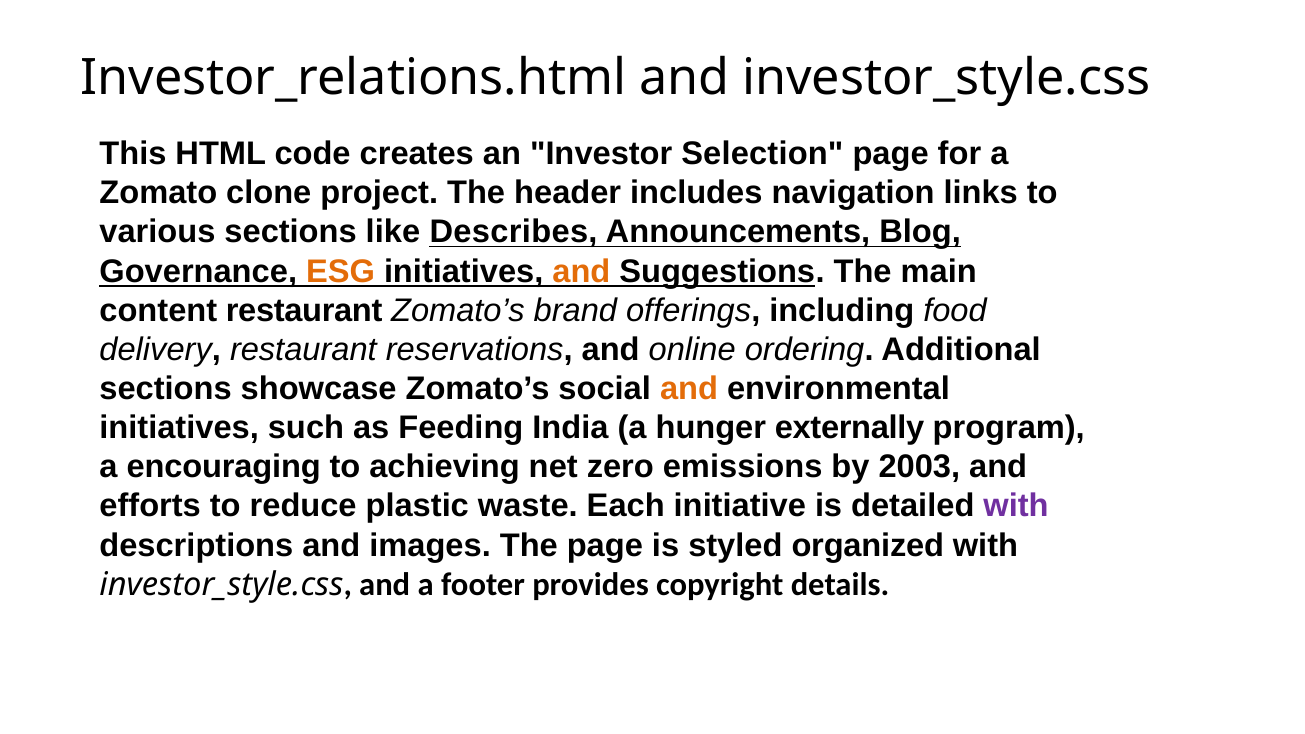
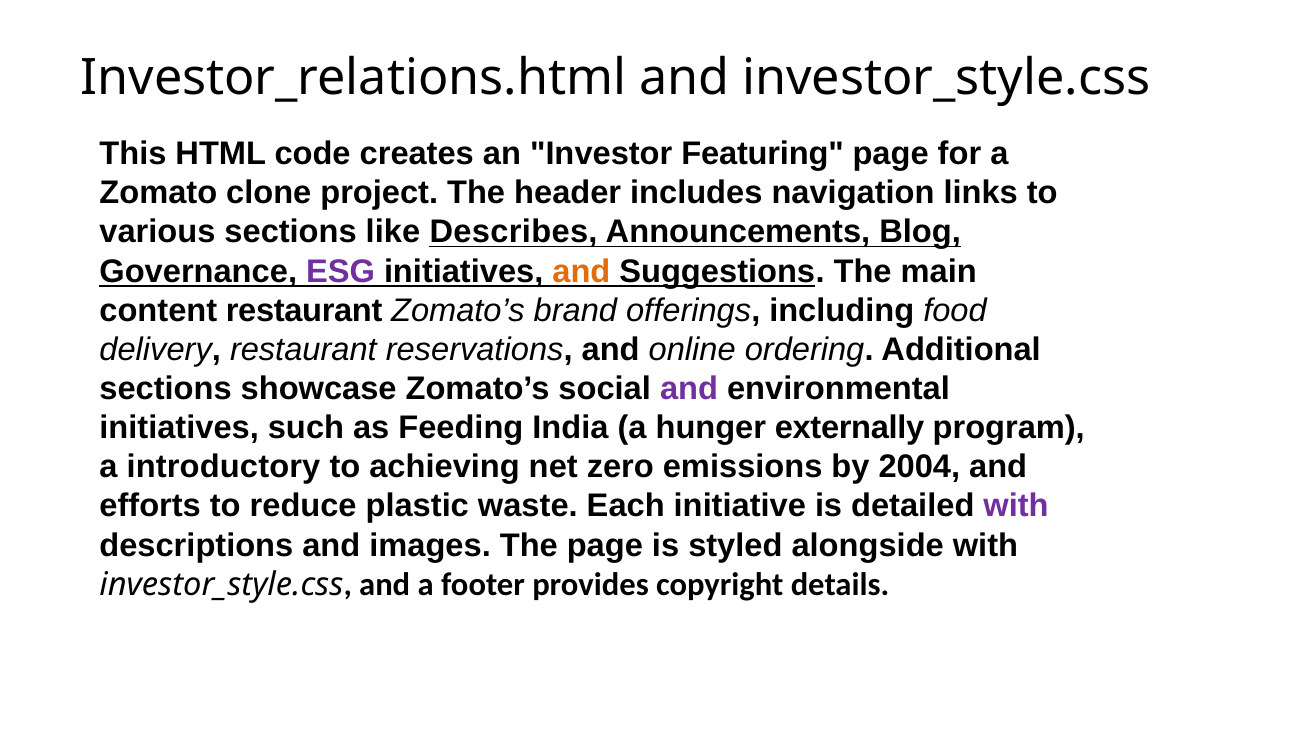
Selection: Selection -> Featuring
ESG colour: orange -> purple
and at (689, 389) colour: orange -> purple
encouraging: encouraging -> introductory
2003: 2003 -> 2004
organized: organized -> alongside
